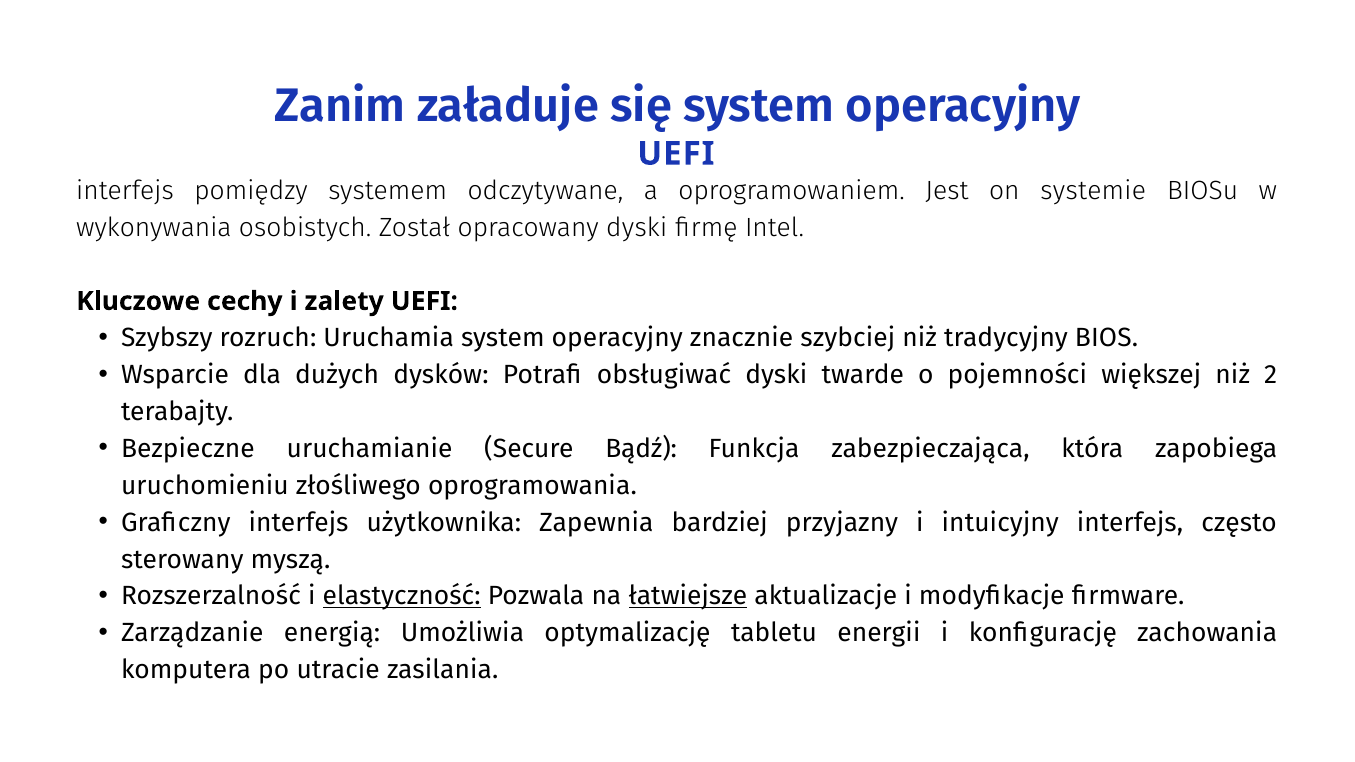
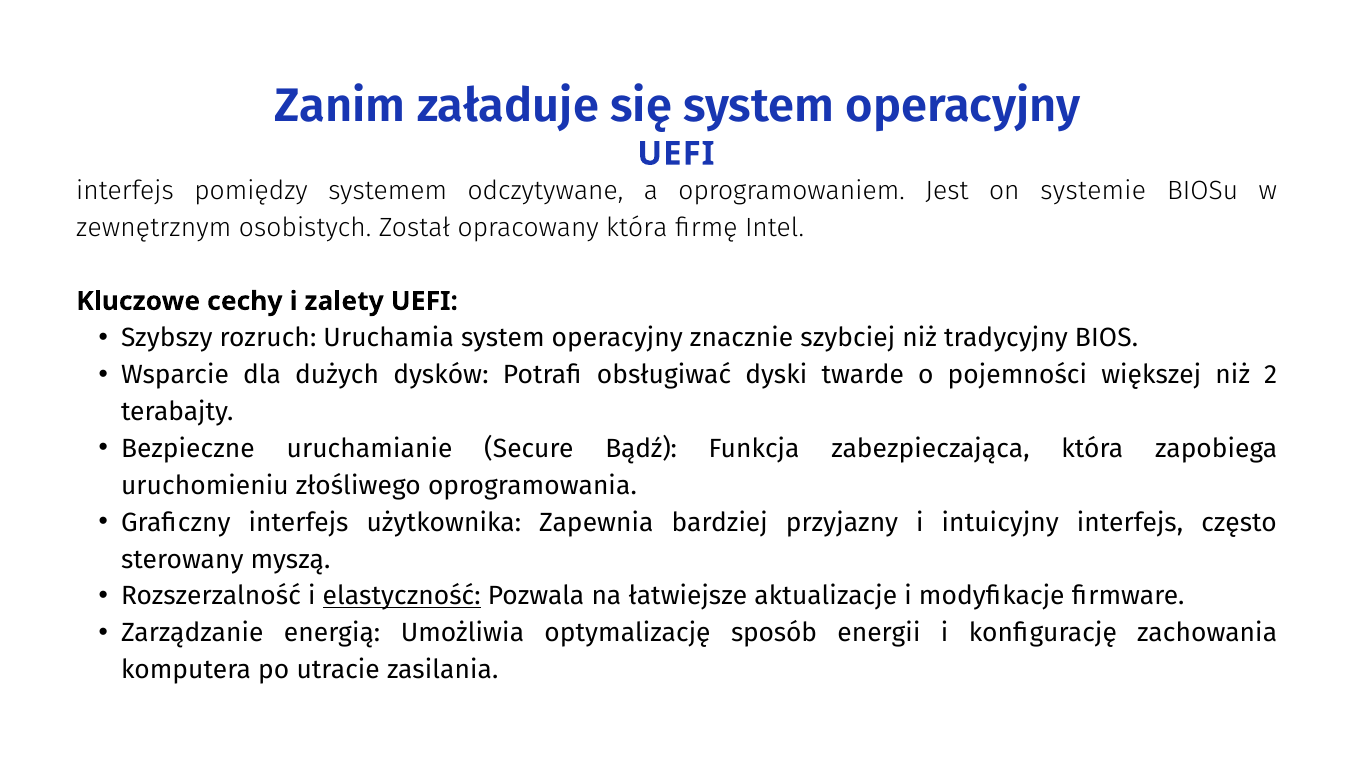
wykonywania: wykonywania -> zewnętrznym
opracowany dyski: dyski -> która
łatwiejsze underline: present -> none
tabletu: tabletu -> sposób
